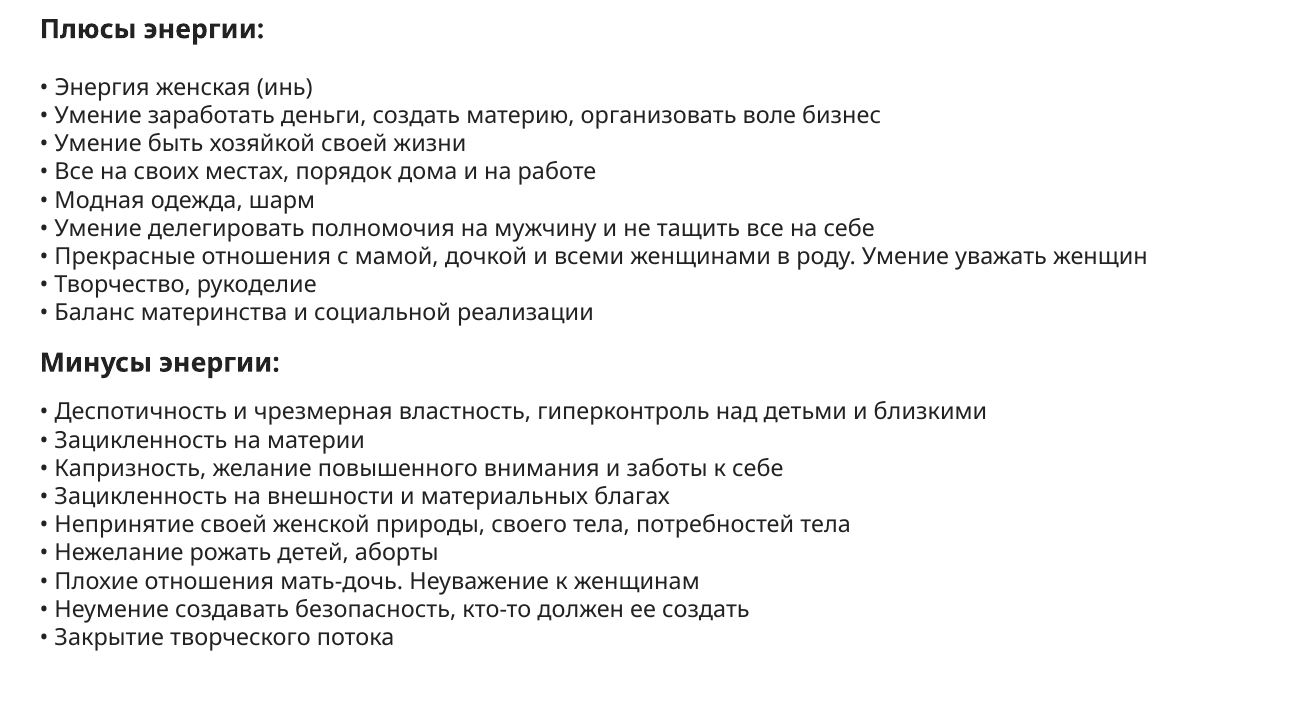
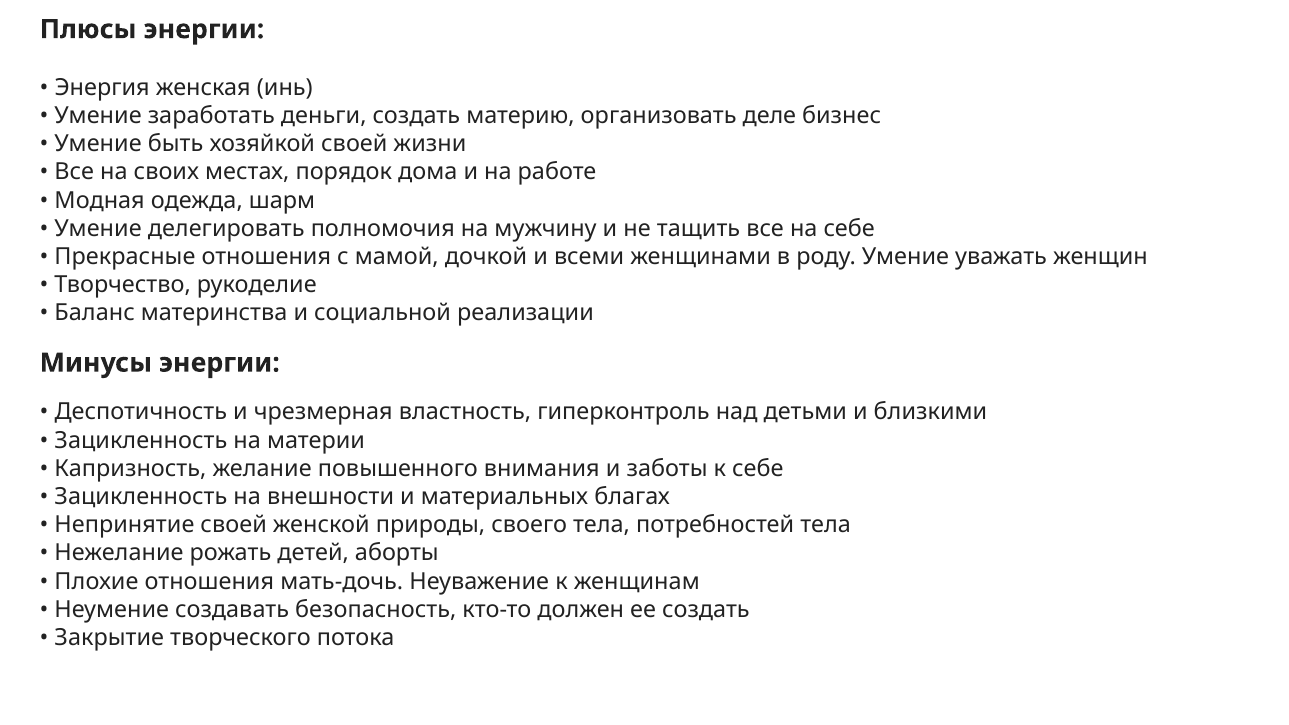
воле: воле -> деле
